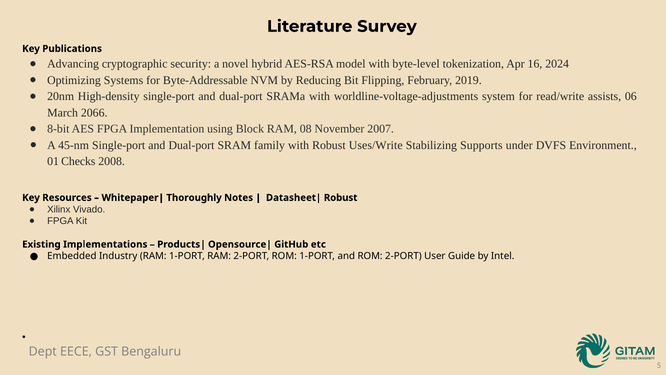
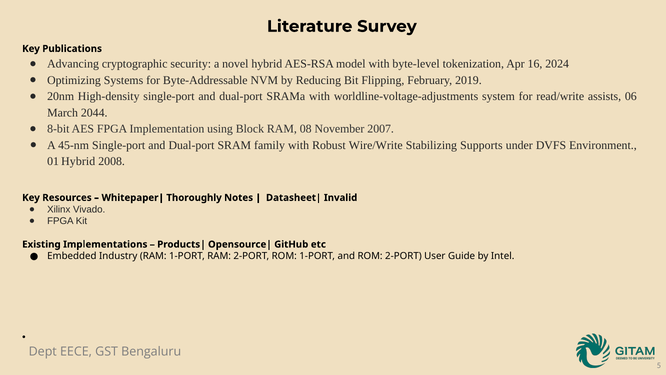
2066: 2066 -> 2044
Uses/Write: Uses/Write -> Wire/Write
01 Checks: Checks -> Hybrid
Robust at (341, 197): Robust -> Invalid
